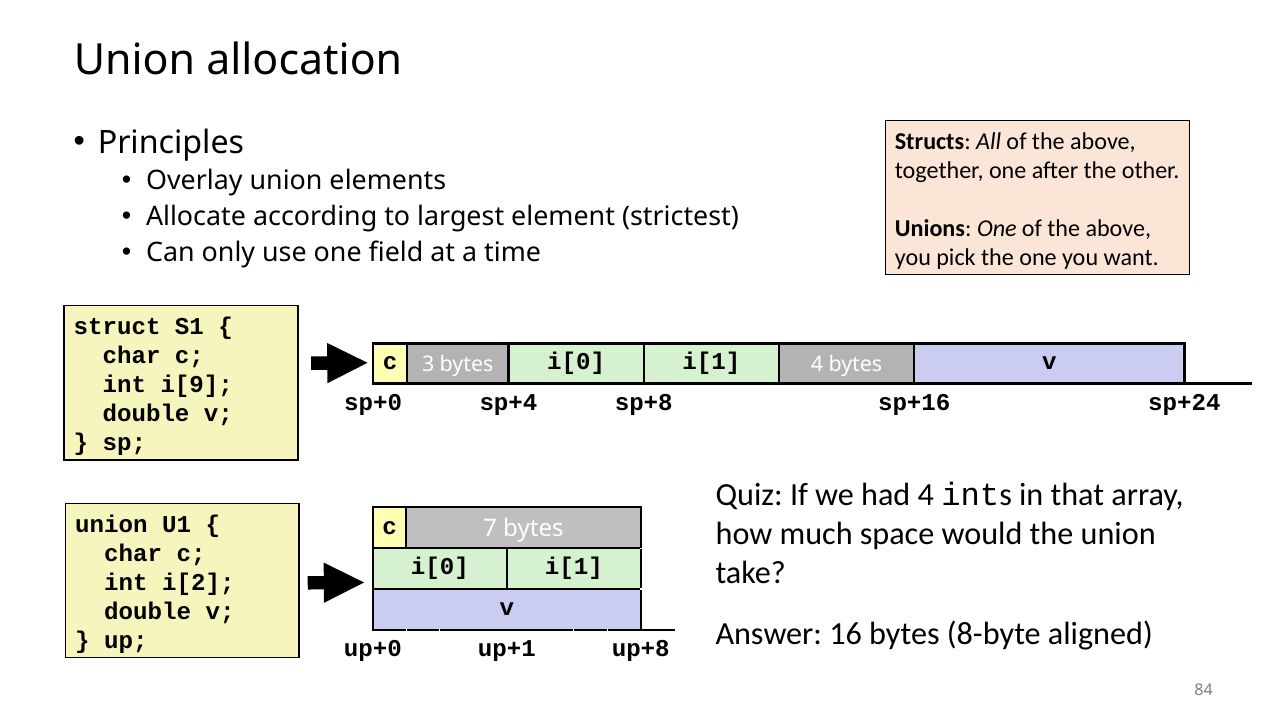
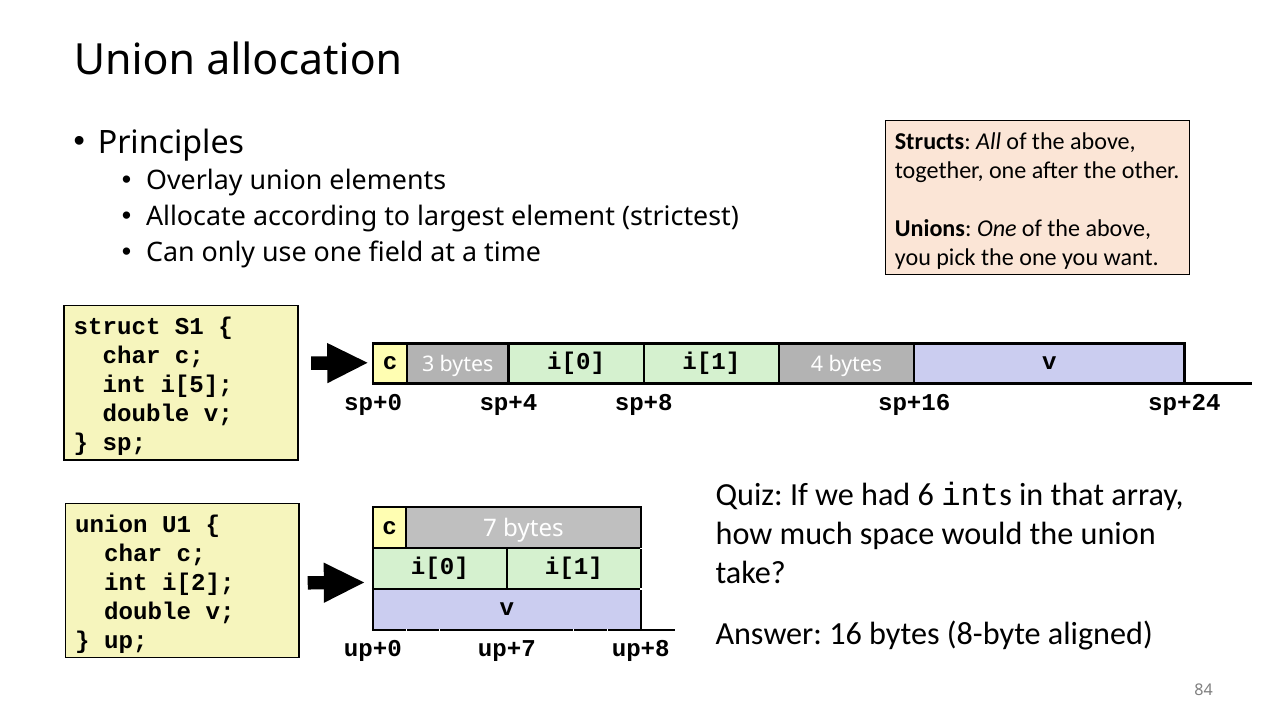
i[9: i[9 -> i[5
had 4: 4 -> 6
up+1: up+1 -> up+7
